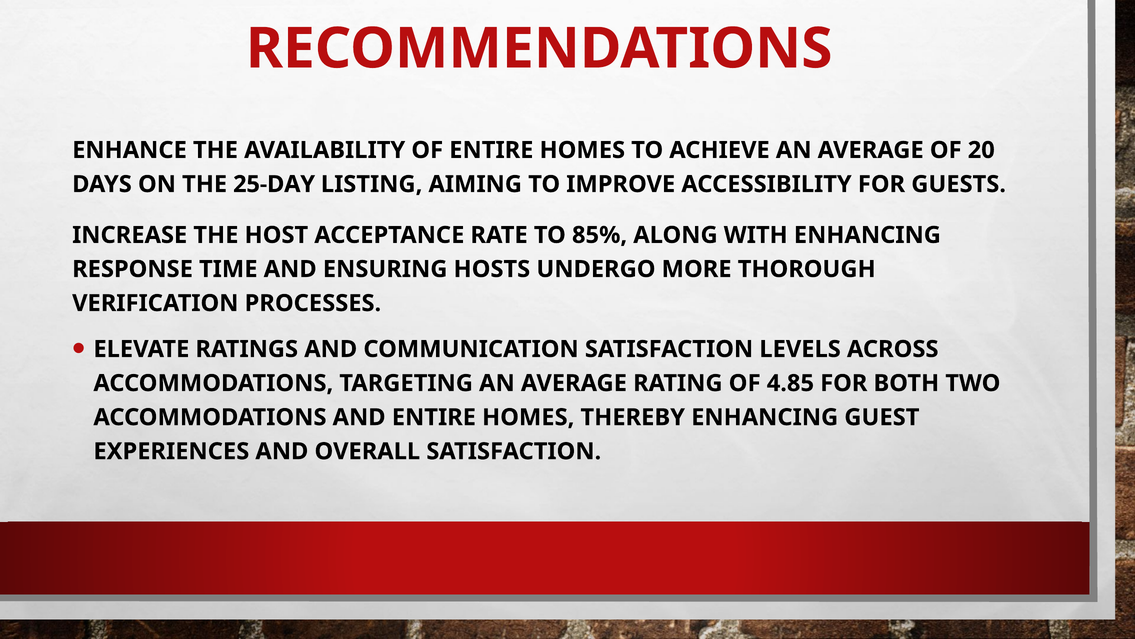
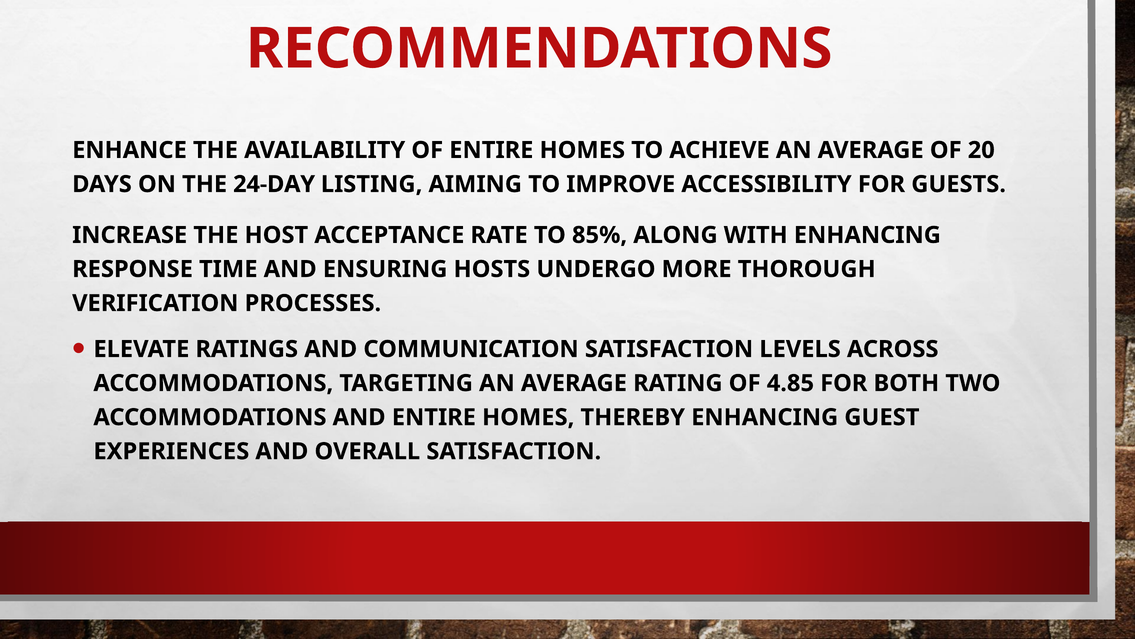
25-DAY: 25-DAY -> 24-DAY
